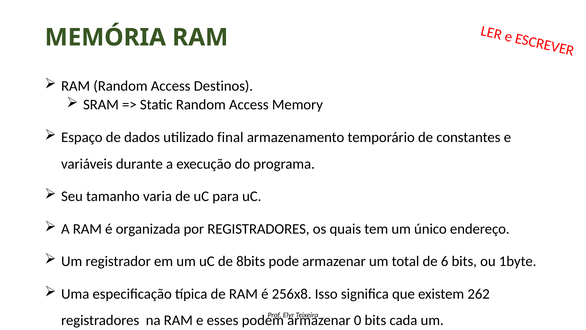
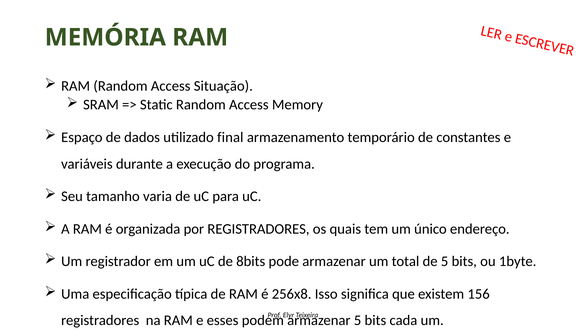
Destinos: Destinos -> Situação
de 6: 6 -> 5
262: 262 -> 156
0 at (358, 320): 0 -> 5
